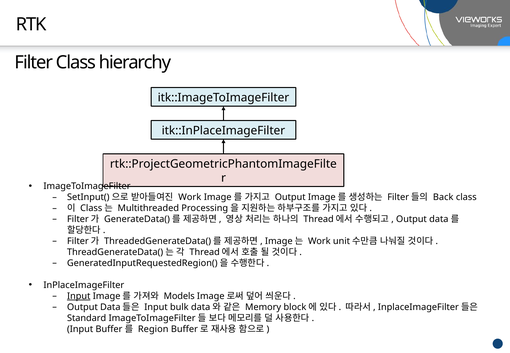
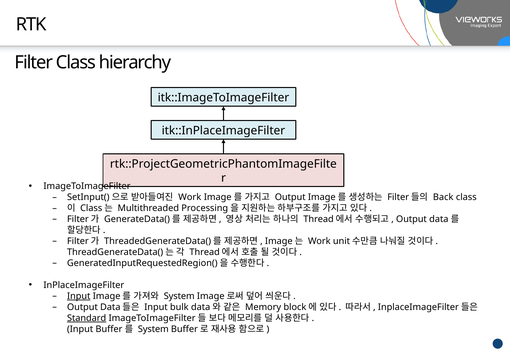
Models at (179, 296): Models -> System
Standard underline: none -> present
Region at (153, 329): Region -> System
